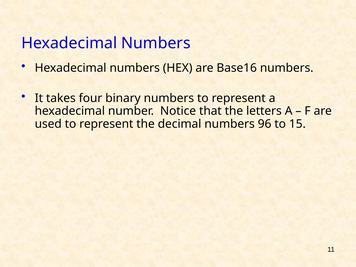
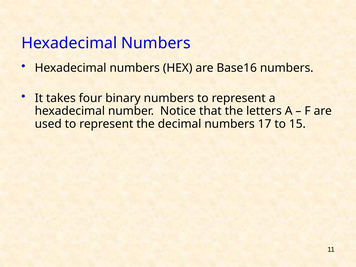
96: 96 -> 17
